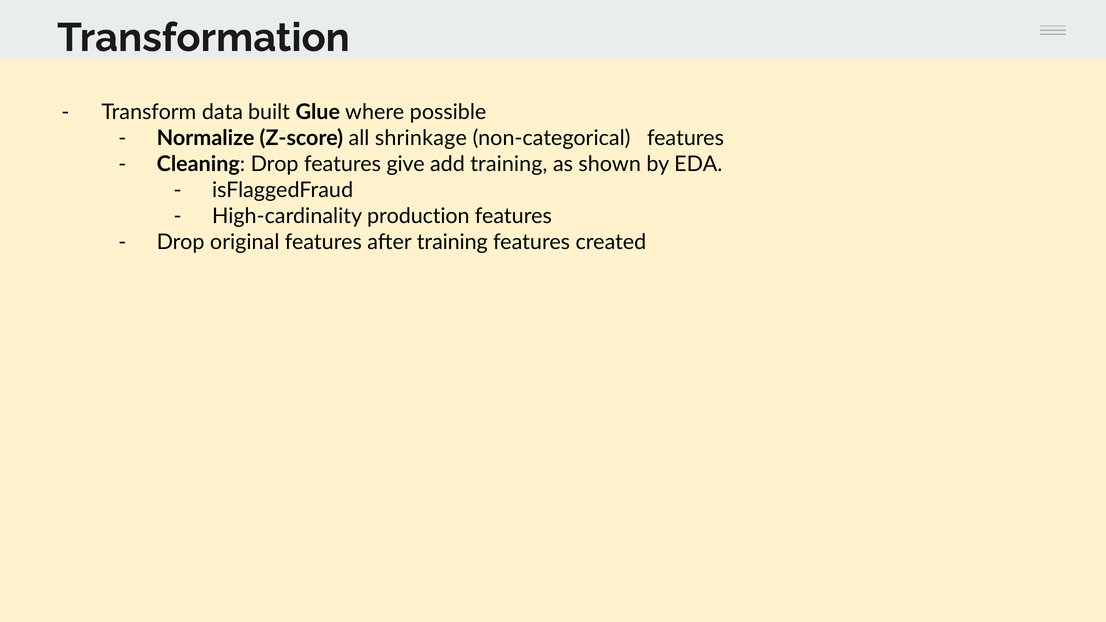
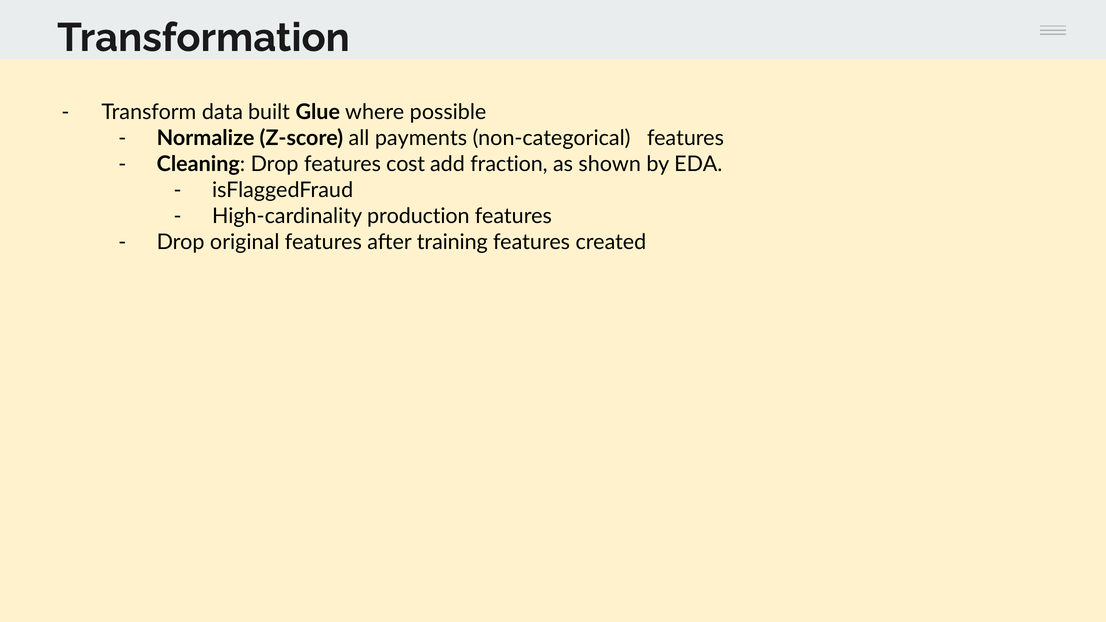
shrinkage: shrinkage -> payments
give: give -> cost
add training: training -> fraction
